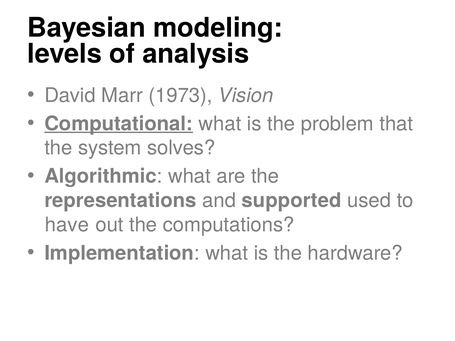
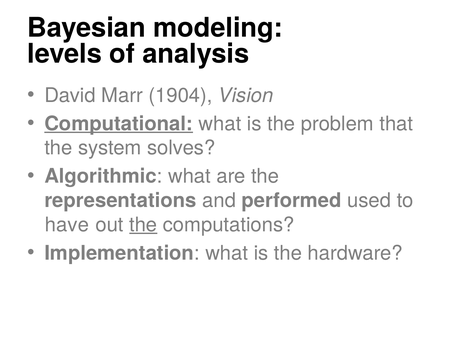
1973: 1973 -> 1904
supported: supported -> performed
the at (143, 225) underline: none -> present
